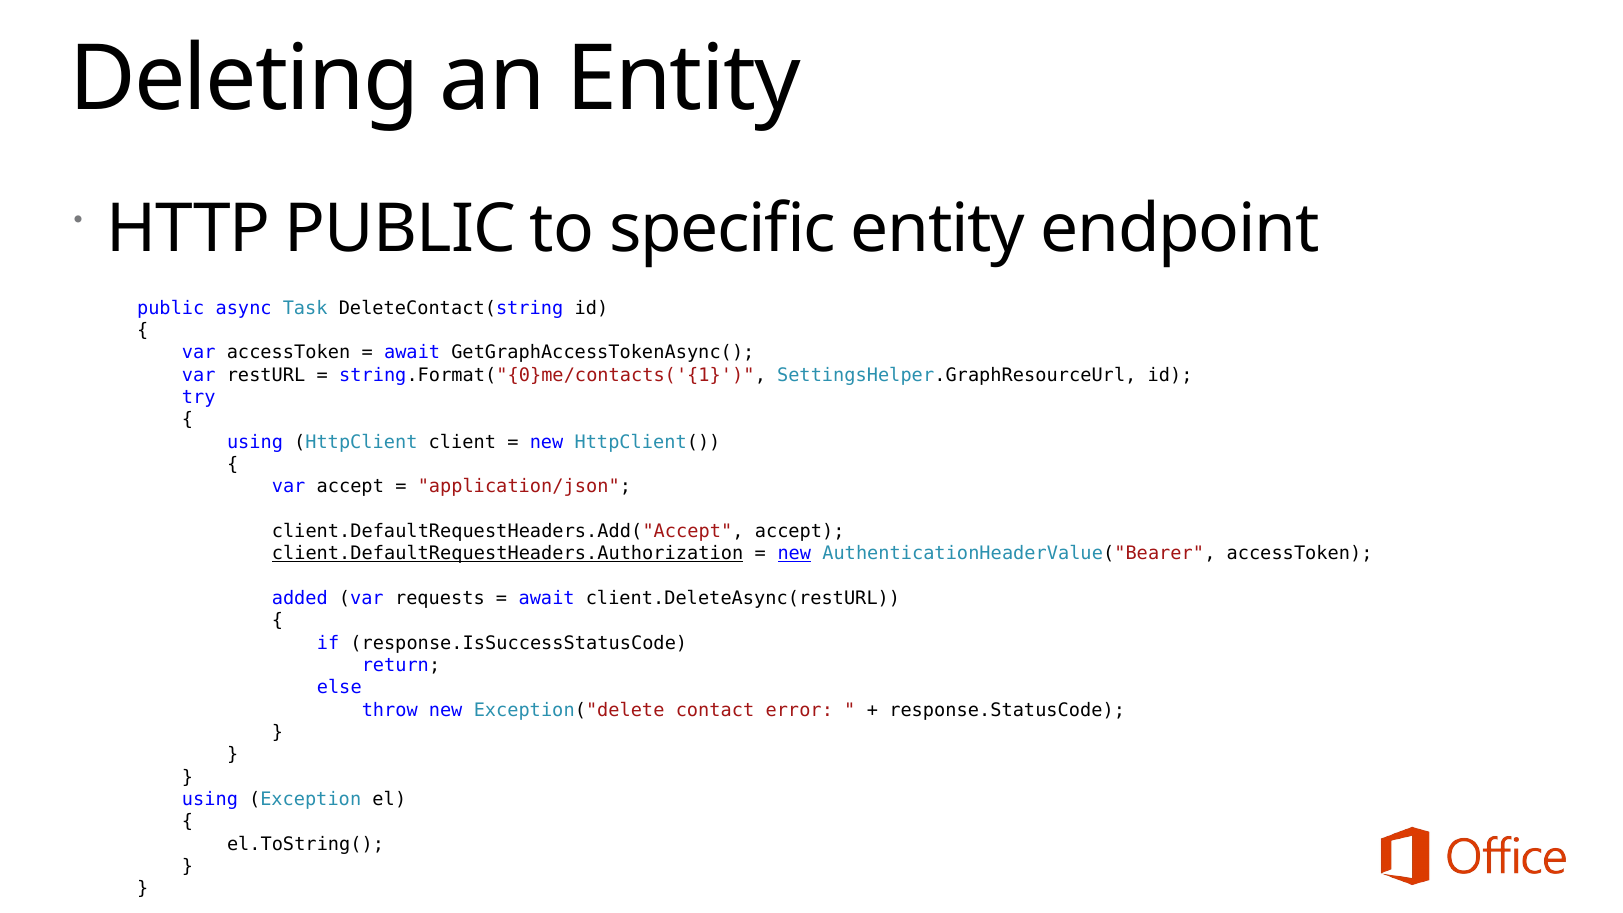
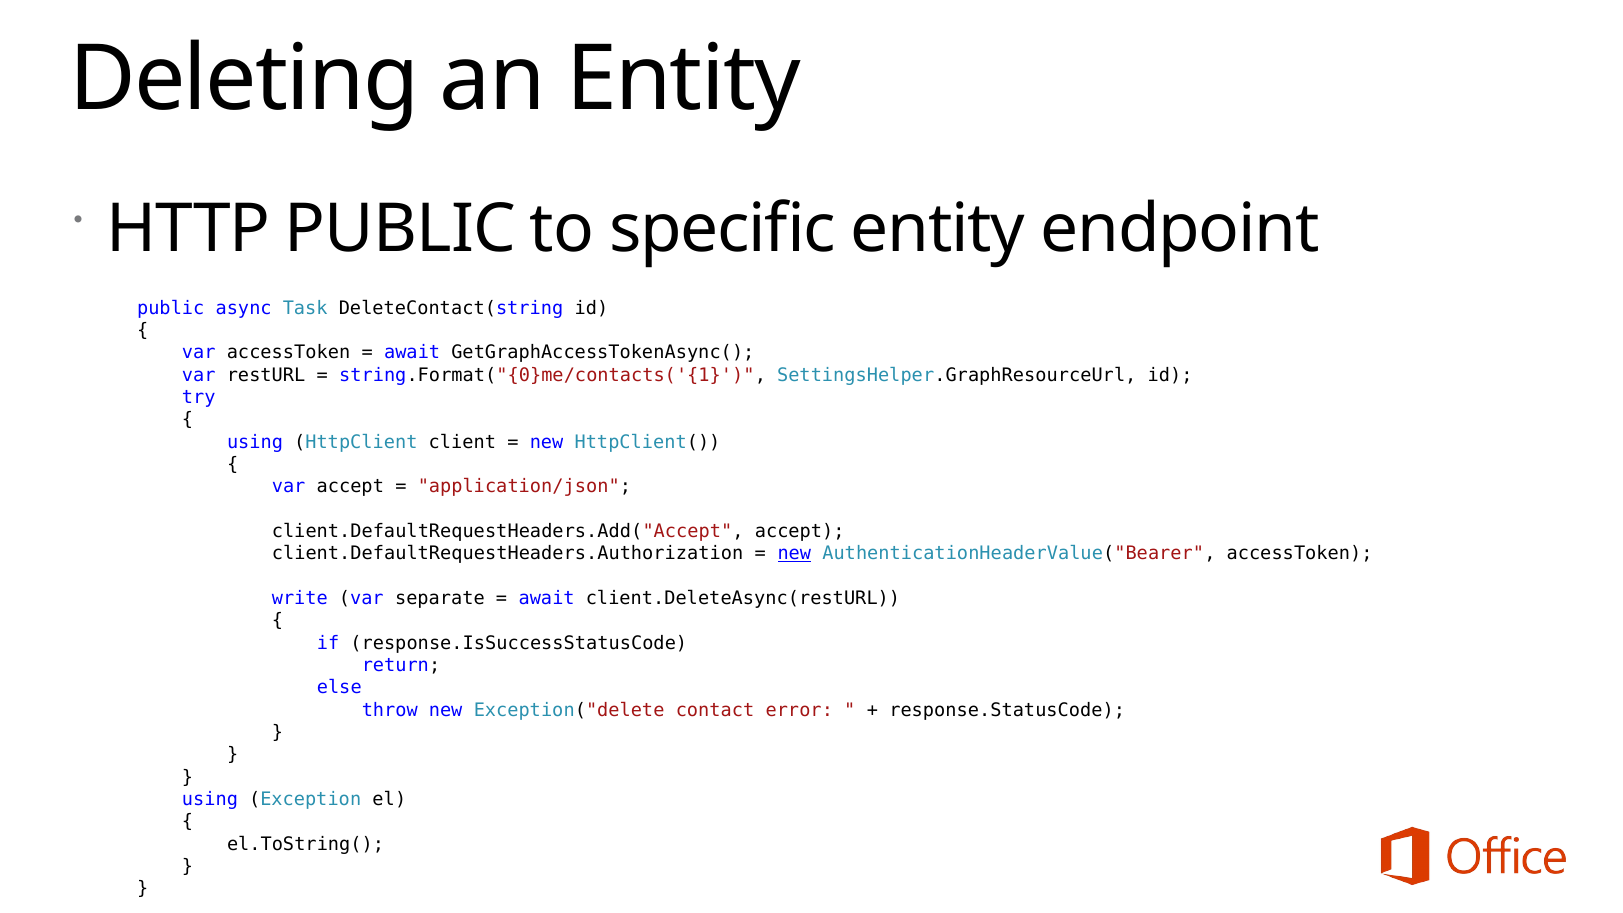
client.DefaultRequestHeaders.Authorization underline: present -> none
added: added -> write
requests: requests -> separate
